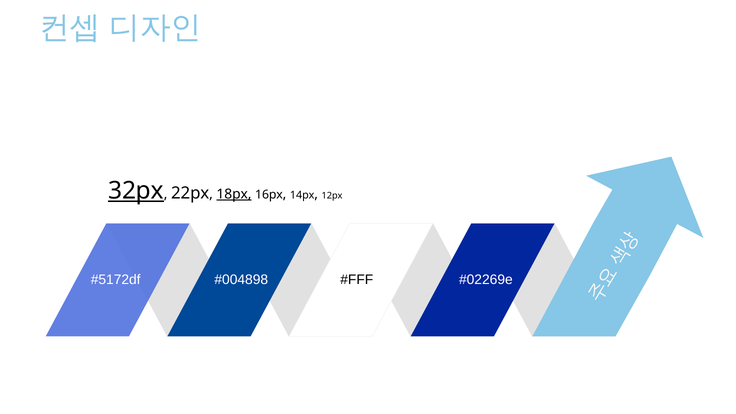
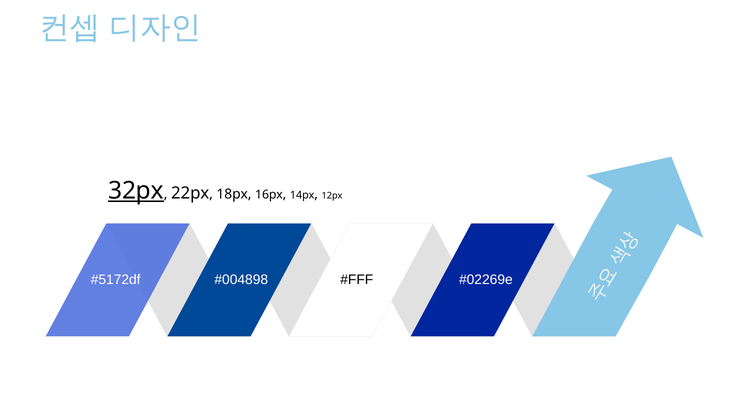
18px underline: present -> none
